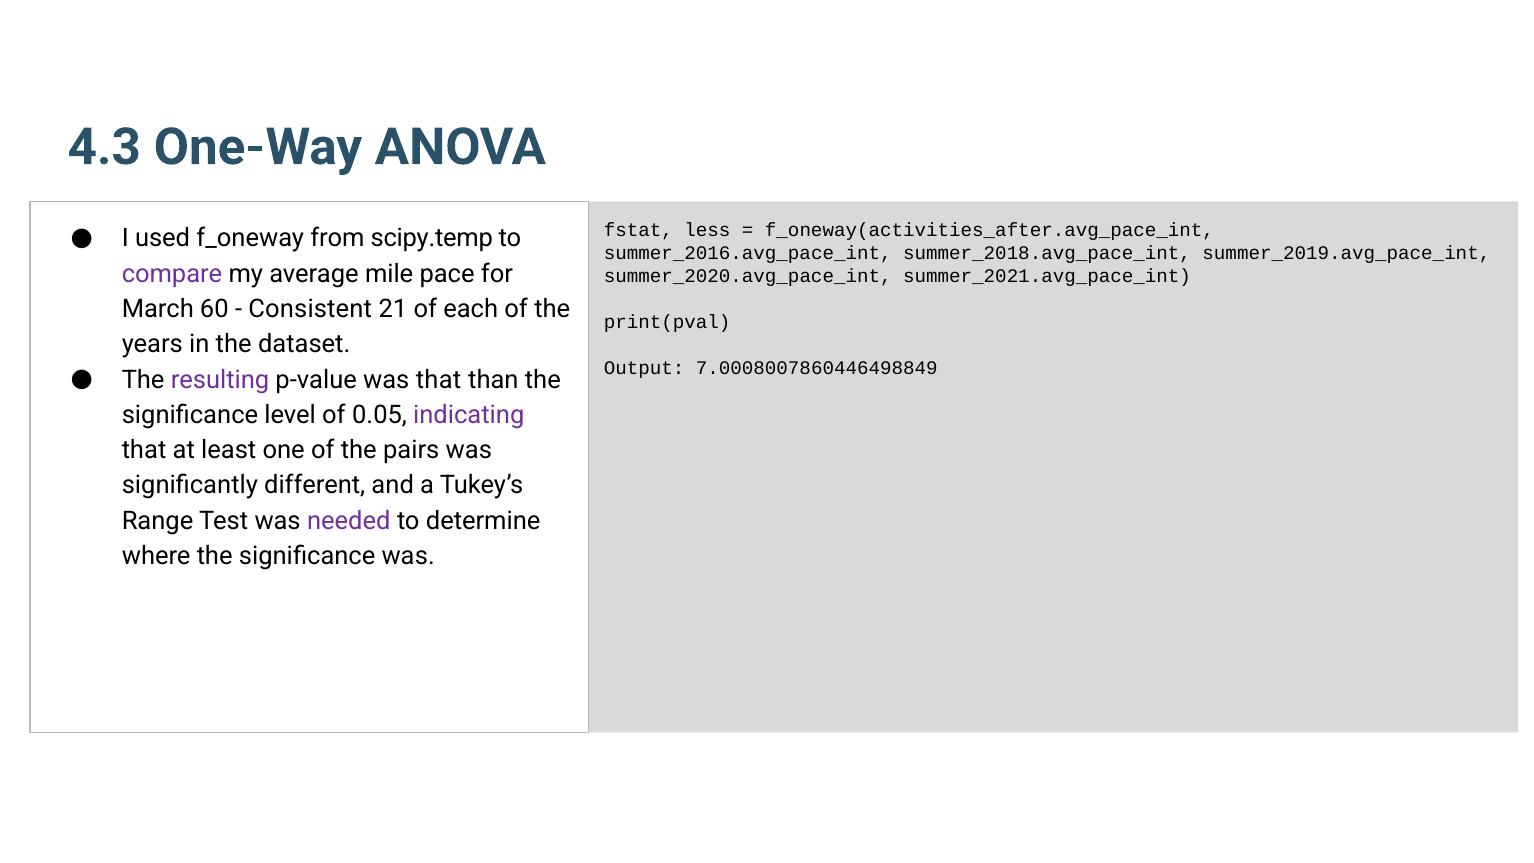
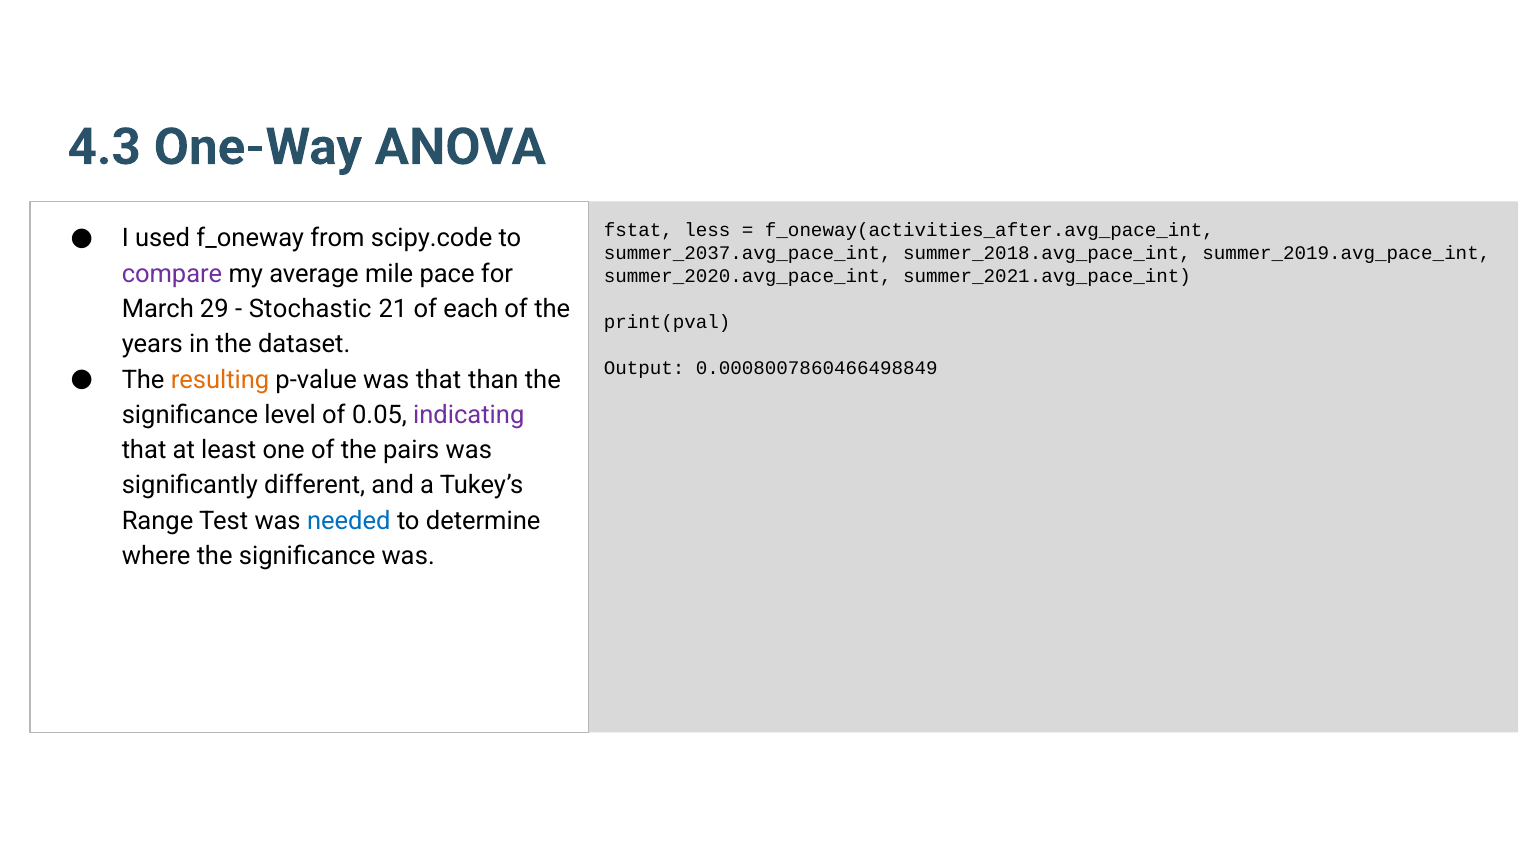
scipy.temp: scipy.temp -> scipy.code
summer_2016.avg_pace_int: summer_2016.avg_pace_int -> summer_2037.avg_pace_int
60: 60 -> 29
Consistent: Consistent -> Stochastic
7.0008007860446498849: 7.0008007860446498849 -> 0.0008007860466498849
resulting colour: purple -> orange
needed colour: purple -> blue
